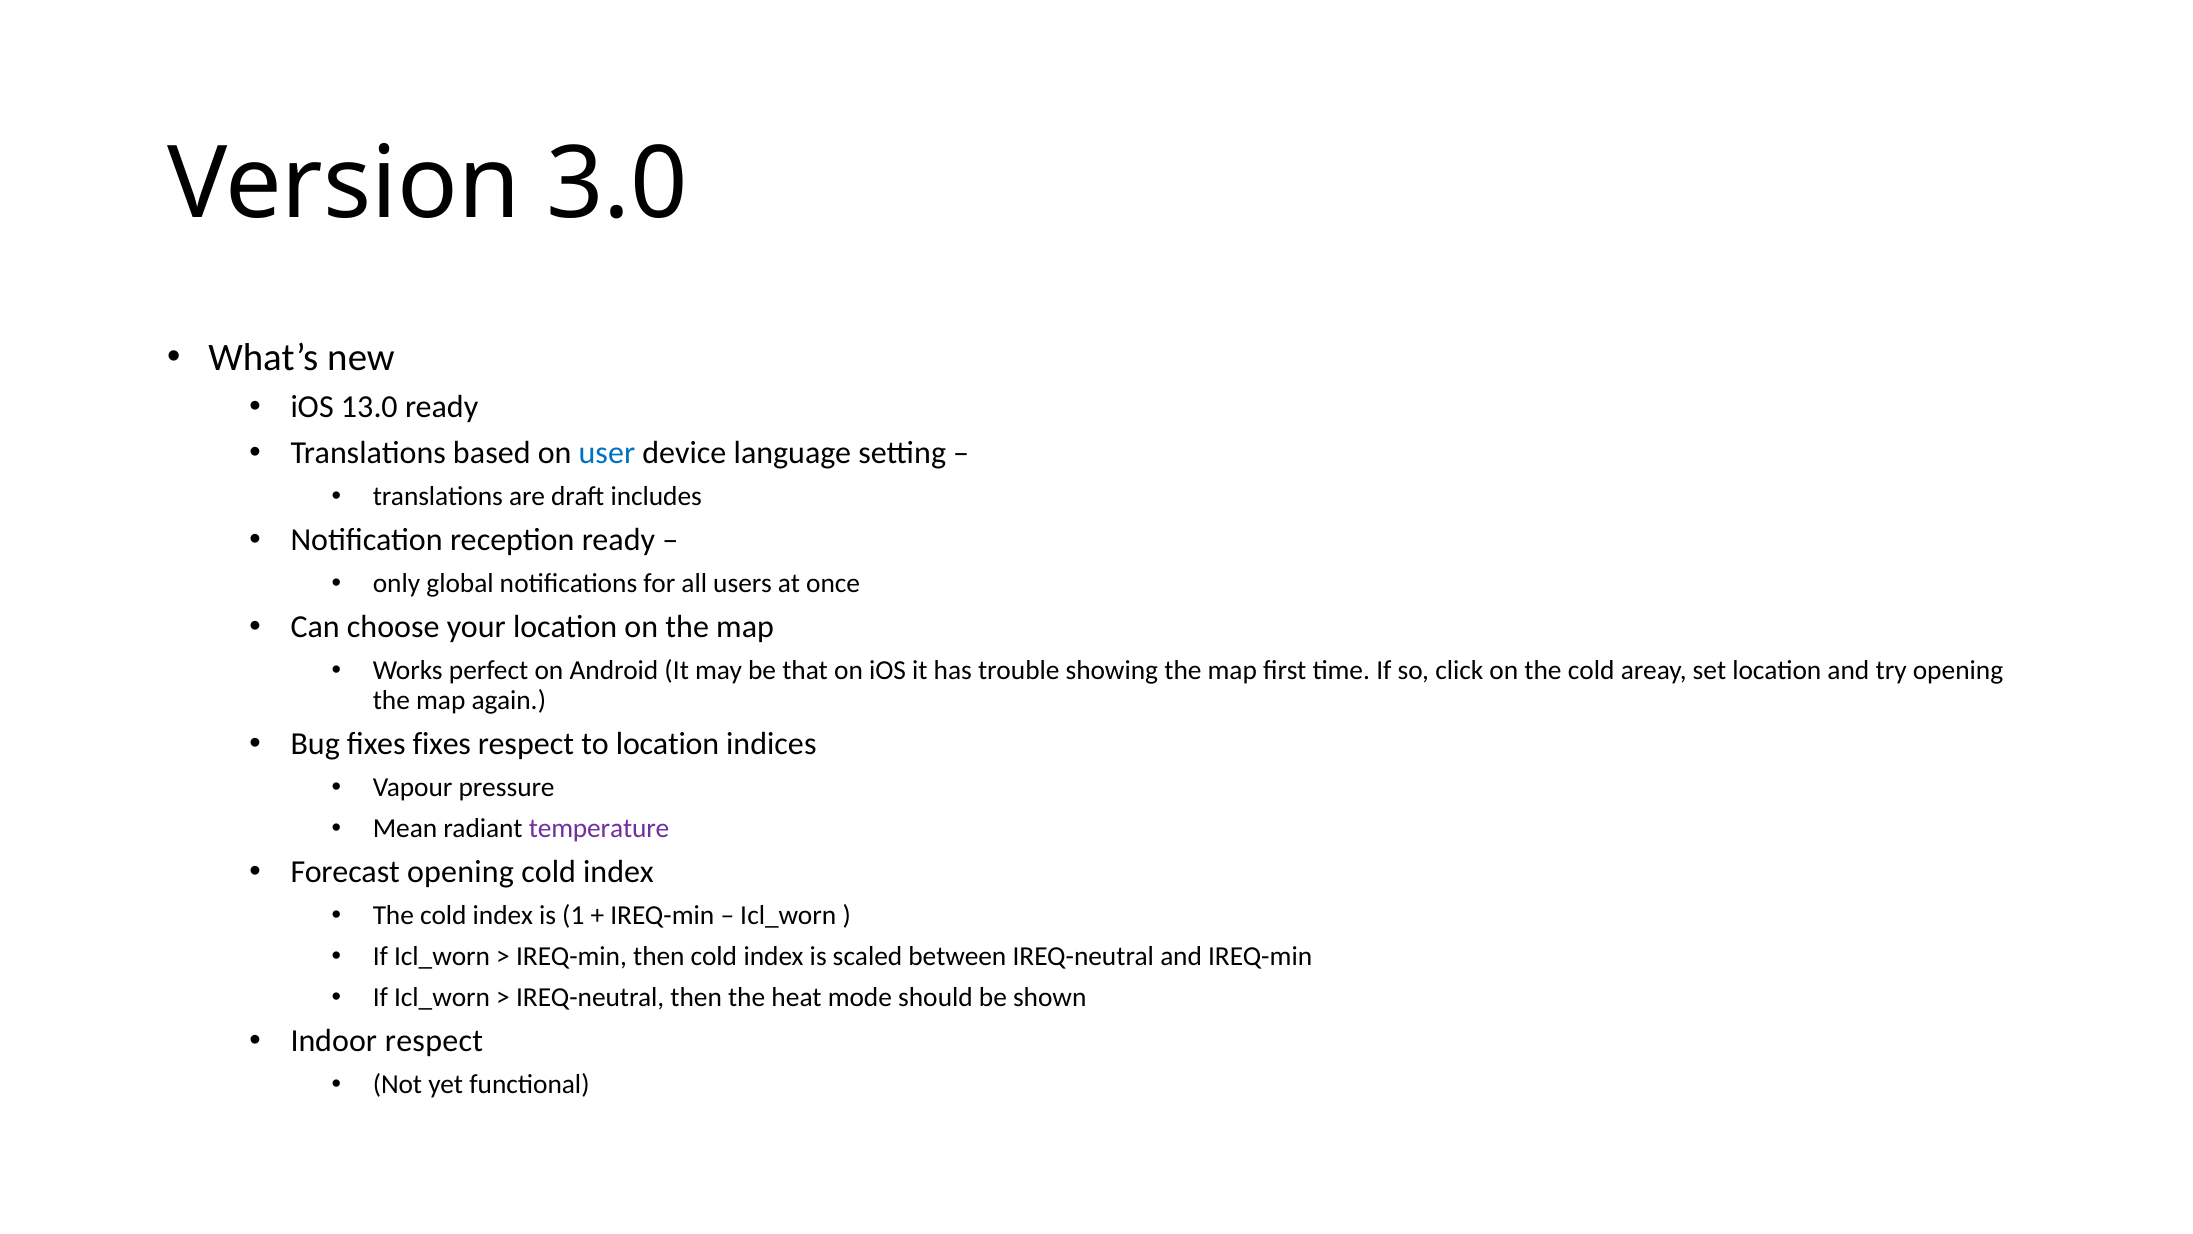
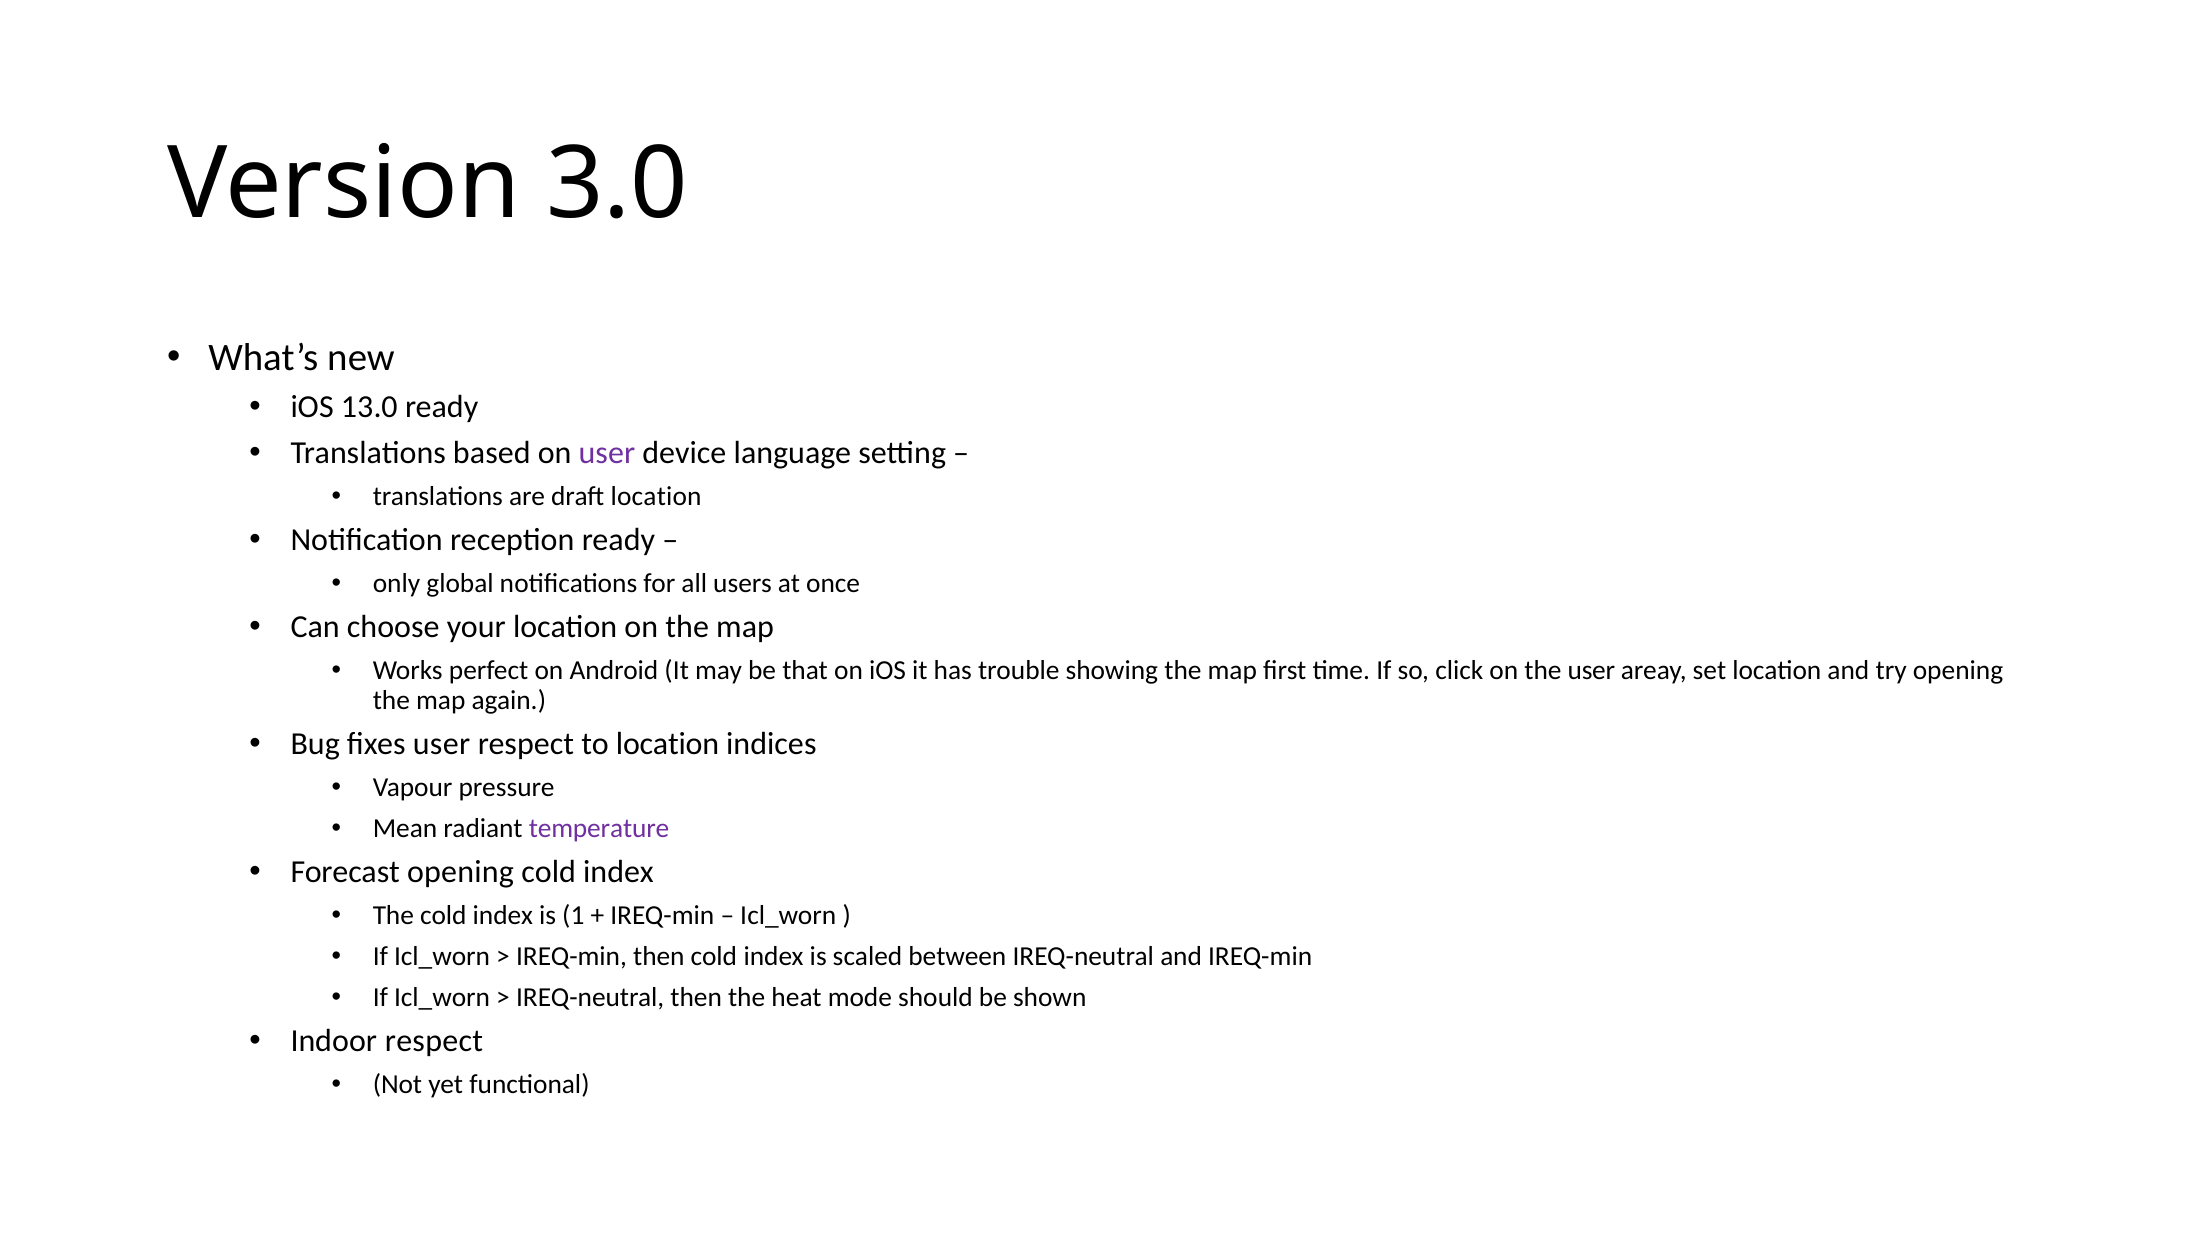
user at (607, 453) colour: blue -> purple
draft includes: includes -> location
on the cold: cold -> user
fixes fixes: fixes -> user
